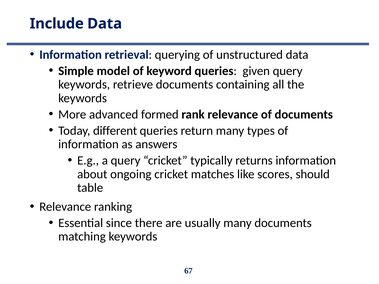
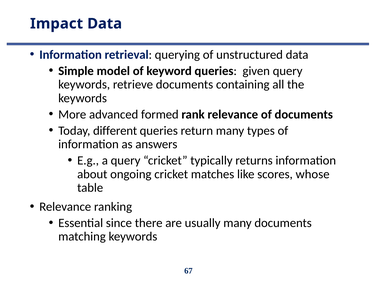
Include: Include -> Impact
should: should -> whose
